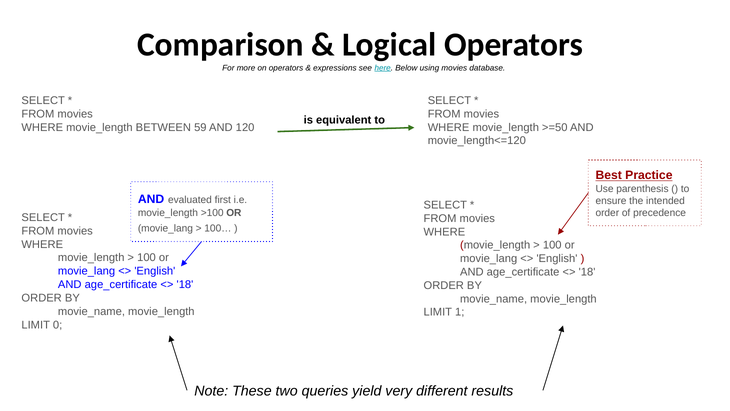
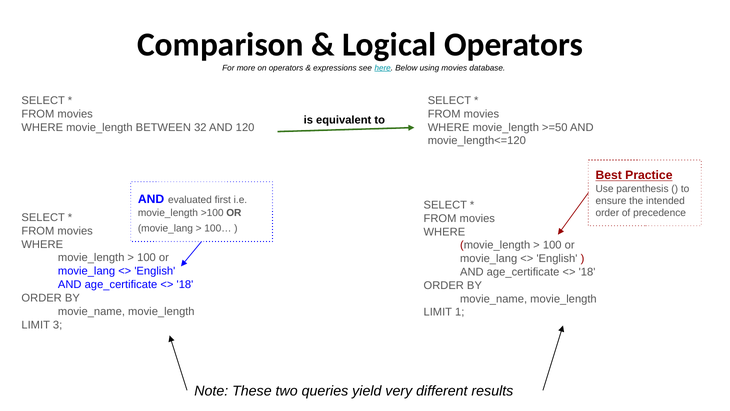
59: 59 -> 32
0: 0 -> 3
